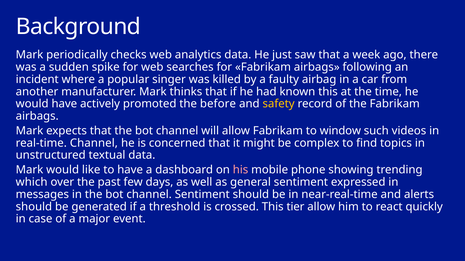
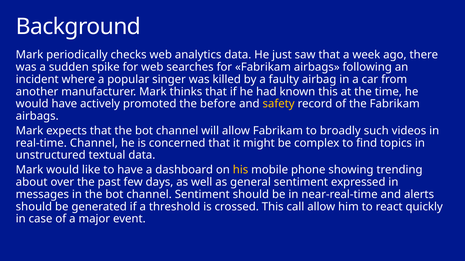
window: window -> broadly
his colour: pink -> yellow
which: which -> about
tier: tier -> call
